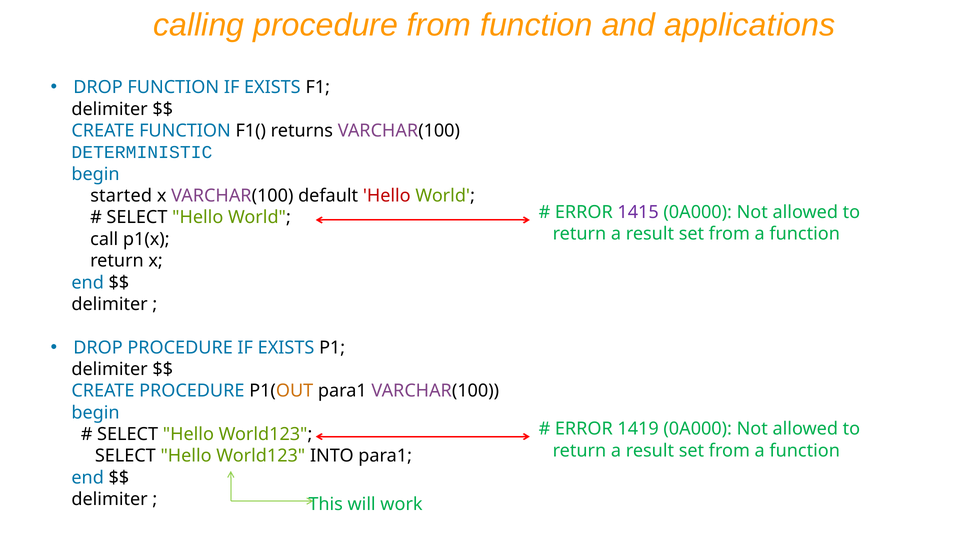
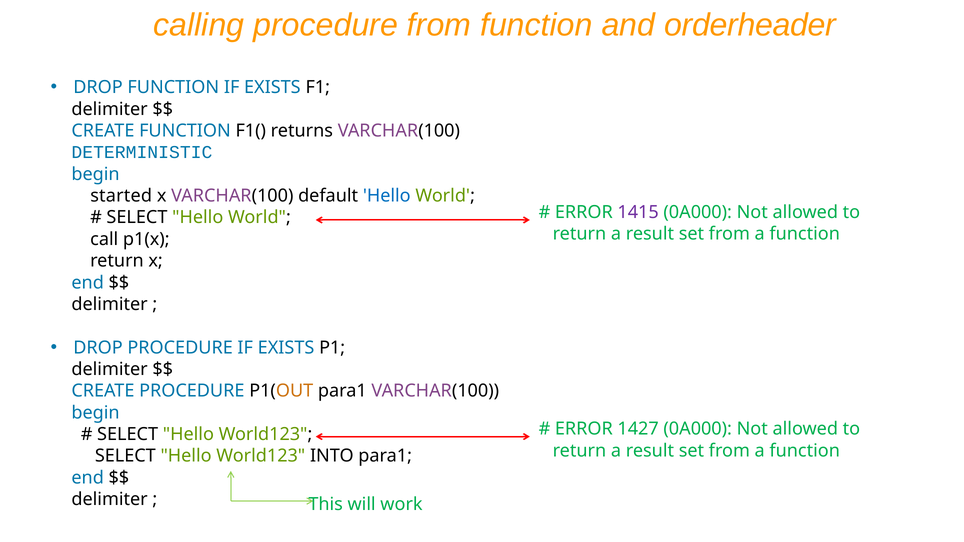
applications: applications -> orderheader
Hello at (387, 196) colour: red -> blue
1419: 1419 -> 1427
